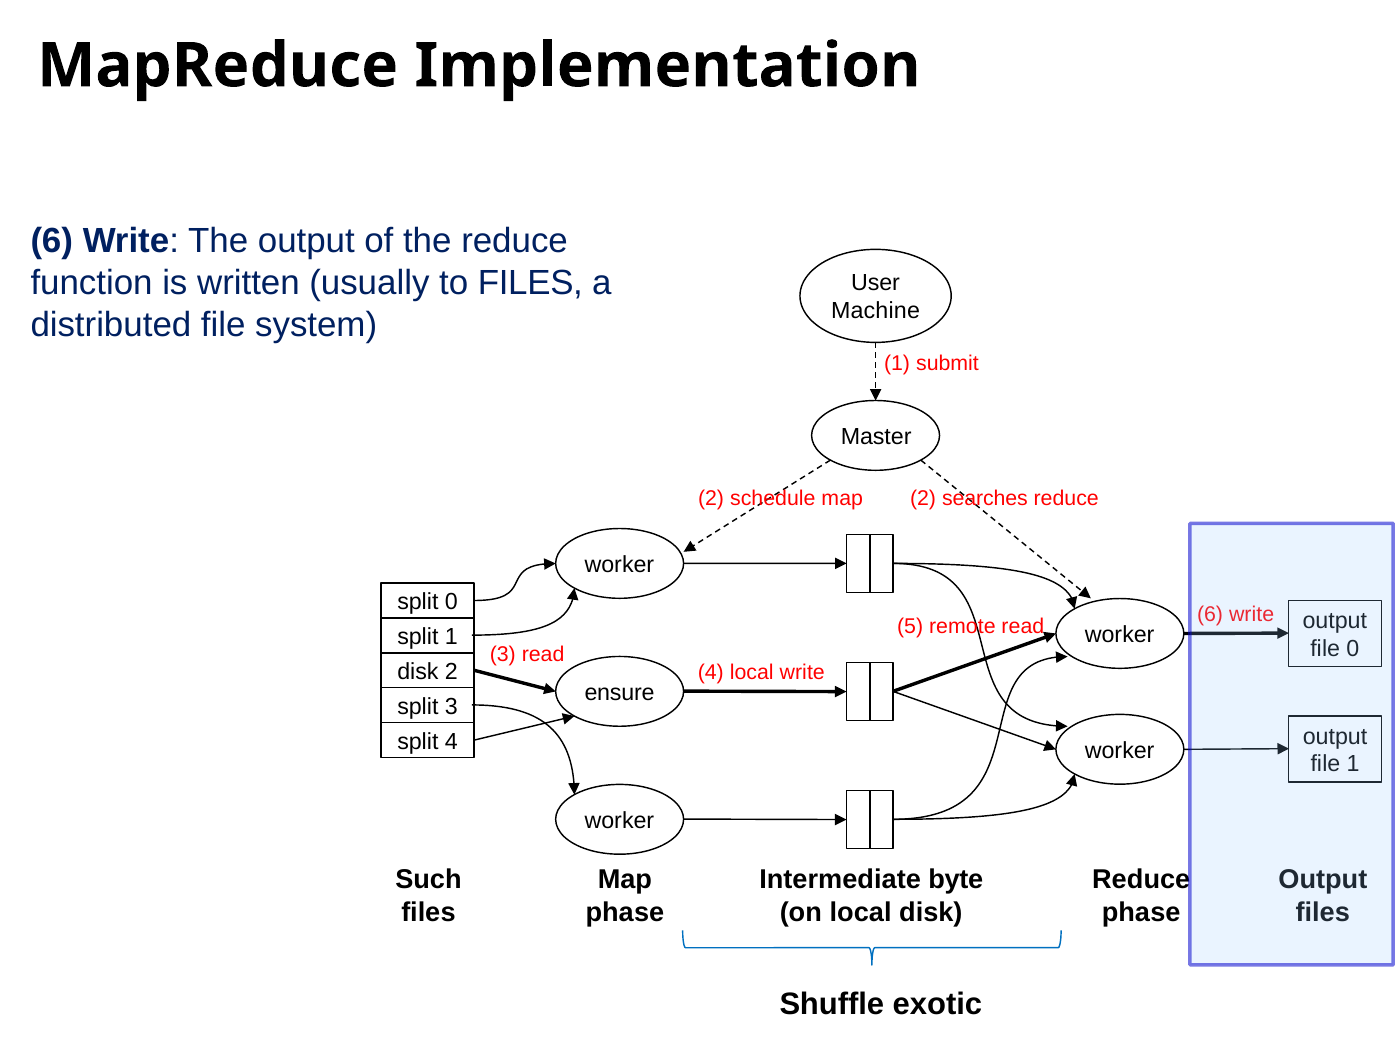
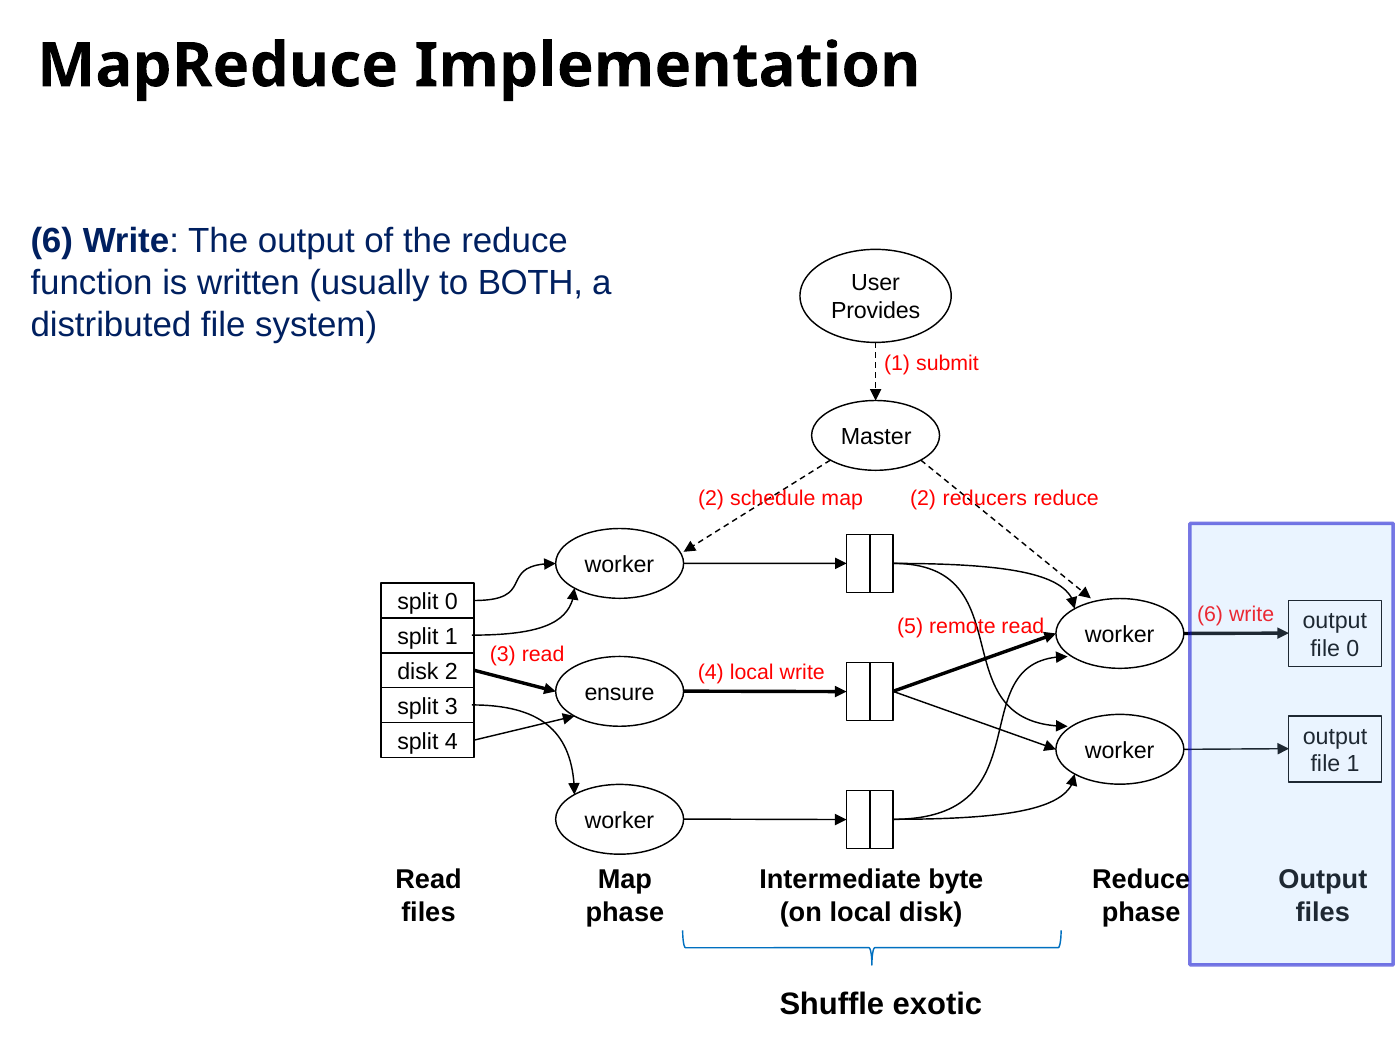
to FILES: FILES -> BOTH
Machine: Machine -> Provides
searches: searches -> reducers
Such at (429, 880): Such -> Read
